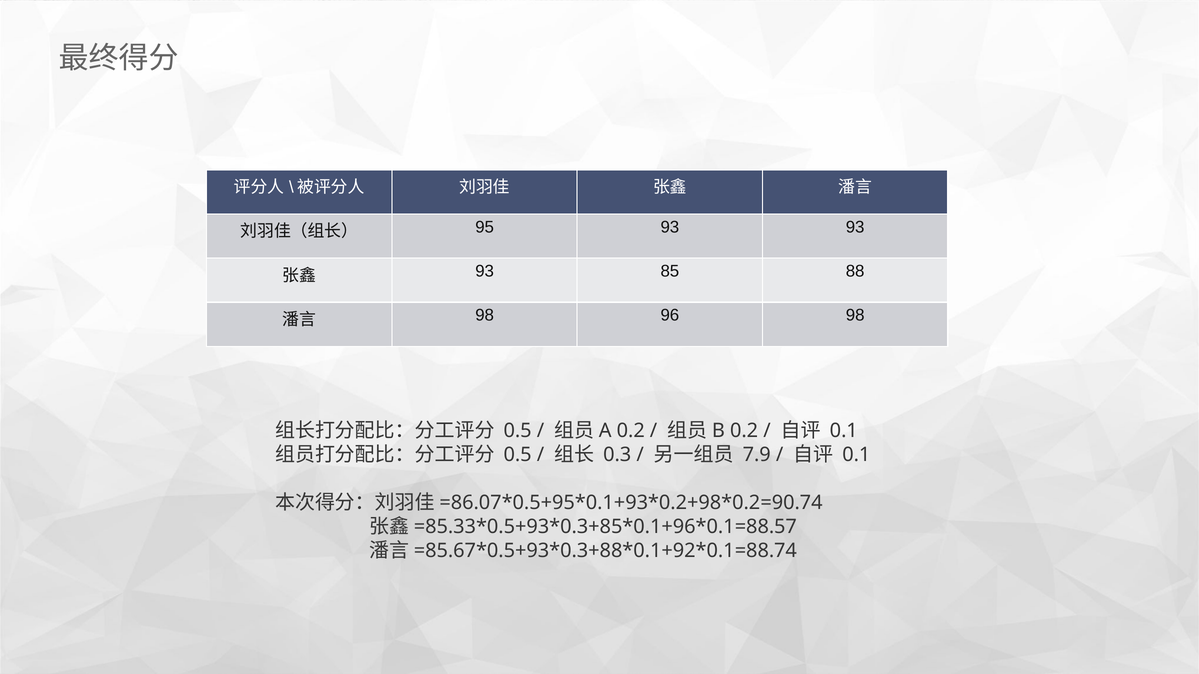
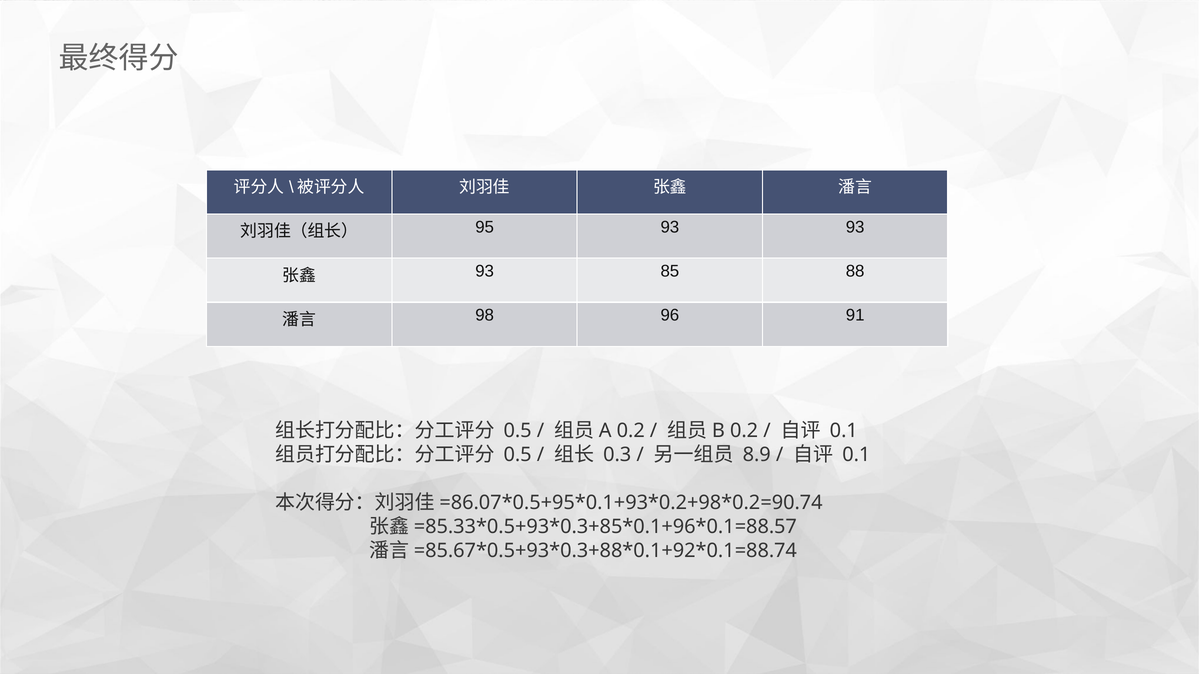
96 98: 98 -> 91
7.9: 7.9 -> 8.9
